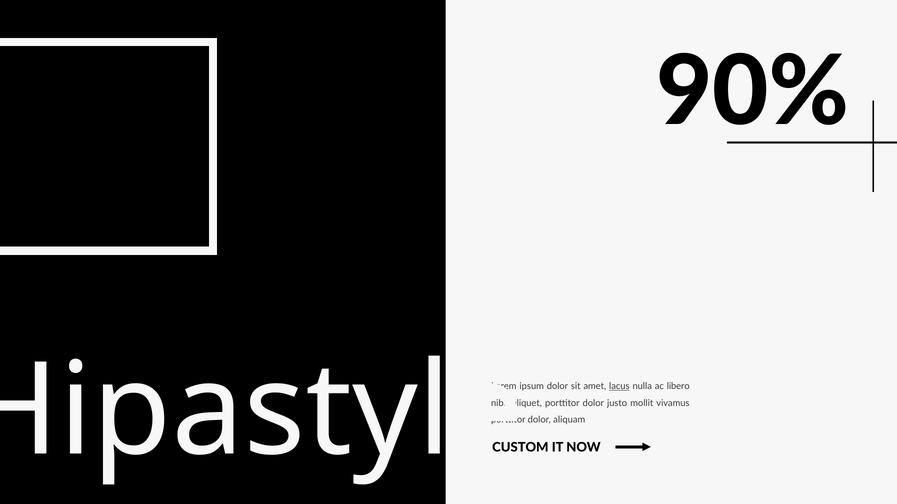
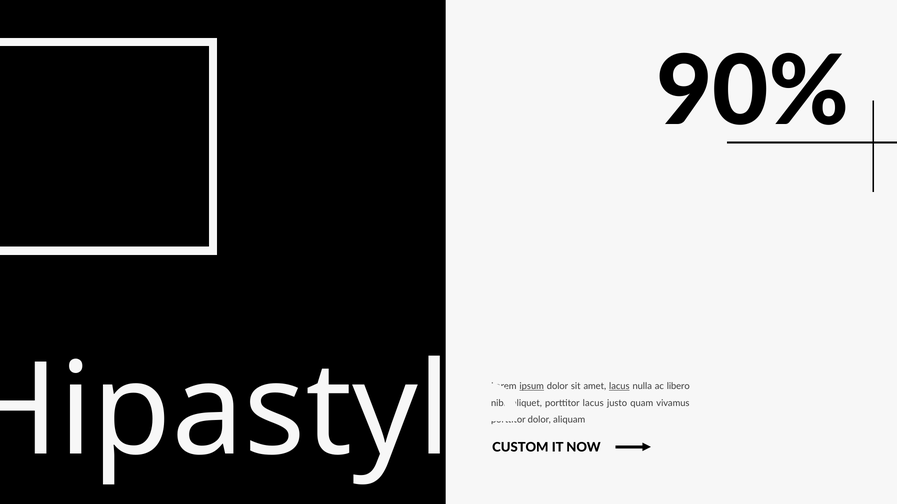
ipsum underline: none -> present
dolor at (593, 403): dolor -> lacus
mollit: mollit -> quam
